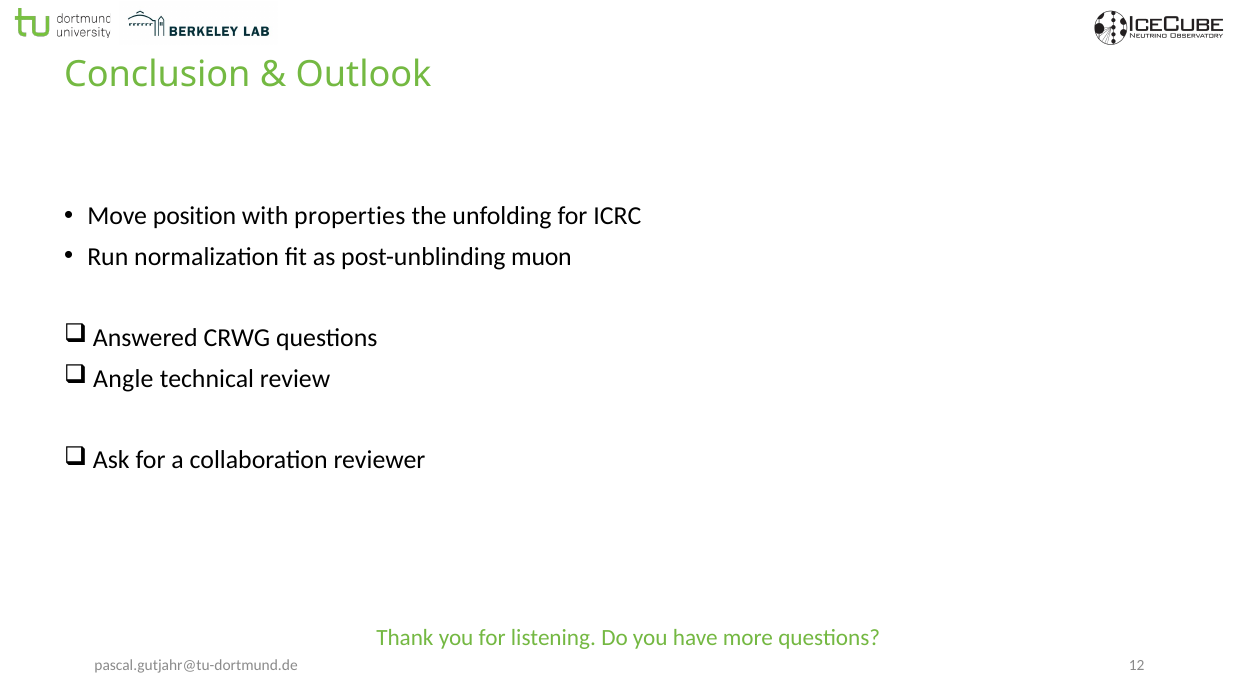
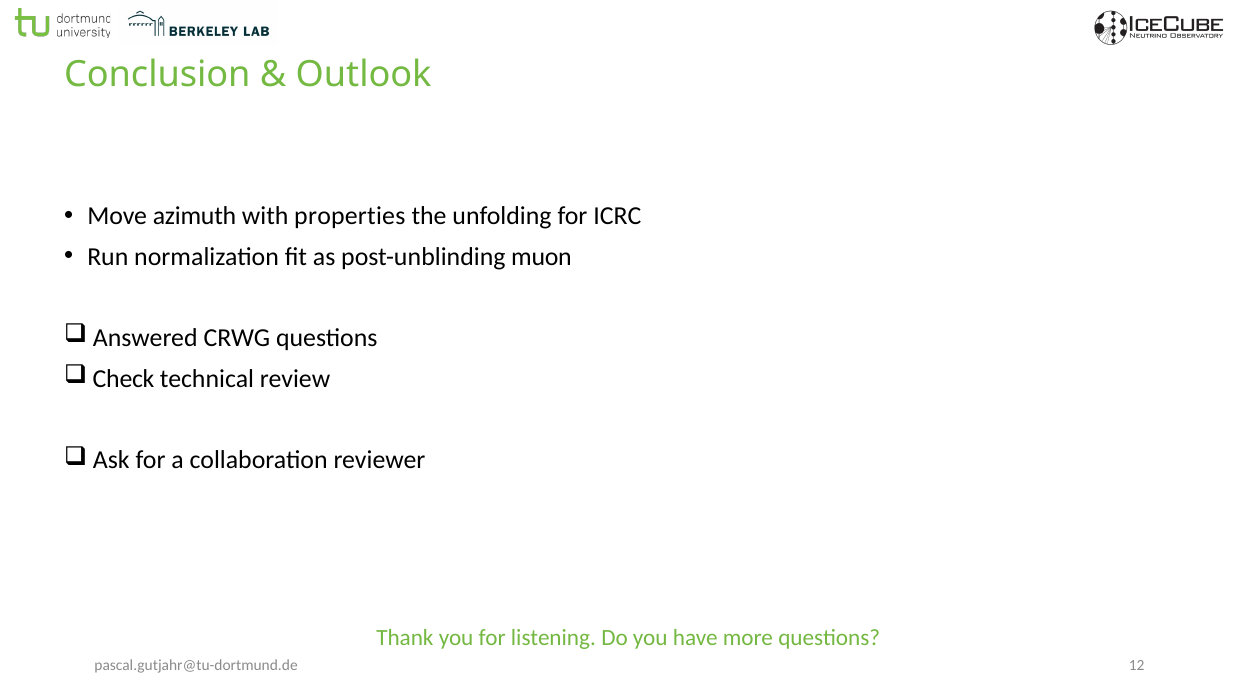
position: position -> azimuth
Angle: Angle -> Check
